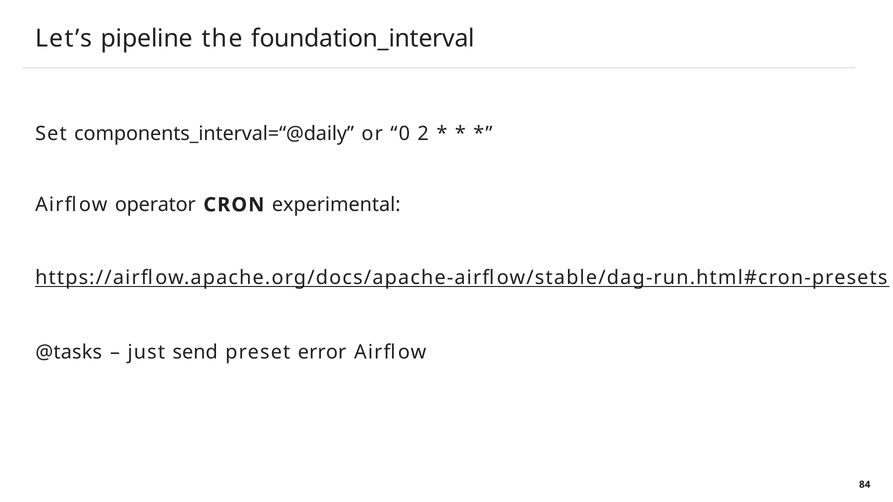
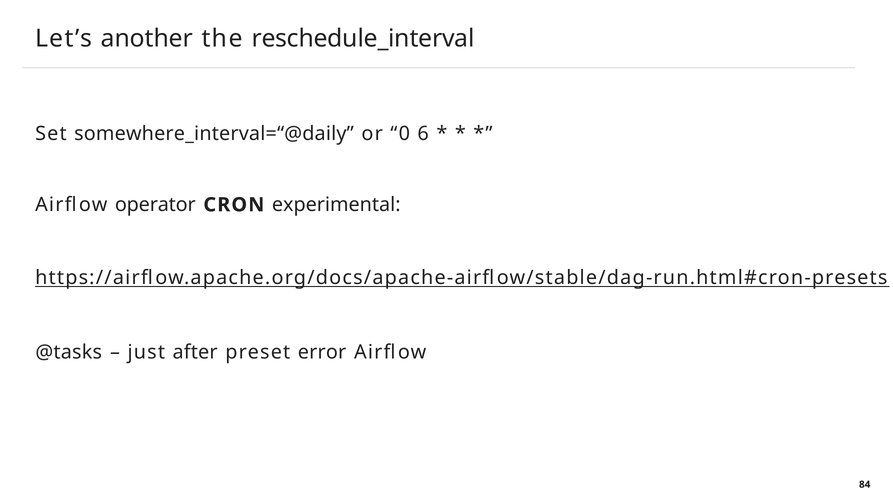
pipeline: pipeline -> another
foundation_interval: foundation_interval -> reschedule_interval
components_interval=“@daily: components_interval=“@daily -> somewhere_interval=“@daily
2: 2 -> 6
send: send -> after
